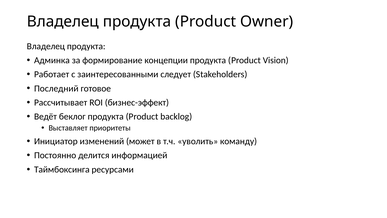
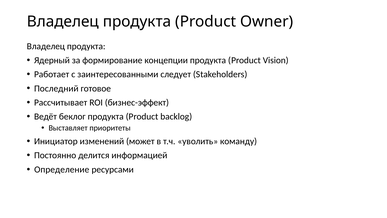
Админка: Админка -> Ядерный
Таймбоксинга: Таймбоксинга -> Определение
